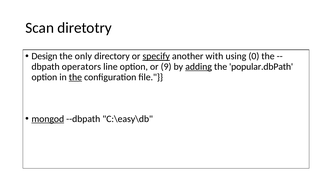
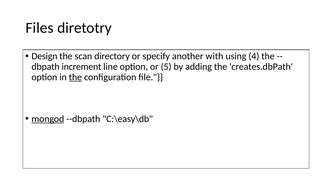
Scan: Scan -> Files
only: only -> scan
specify underline: present -> none
0: 0 -> 4
operators: operators -> increment
9: 9 -> 5
adding underline: present -> none
popular.dbPath: popular.dbPath -> creates.dbPath
